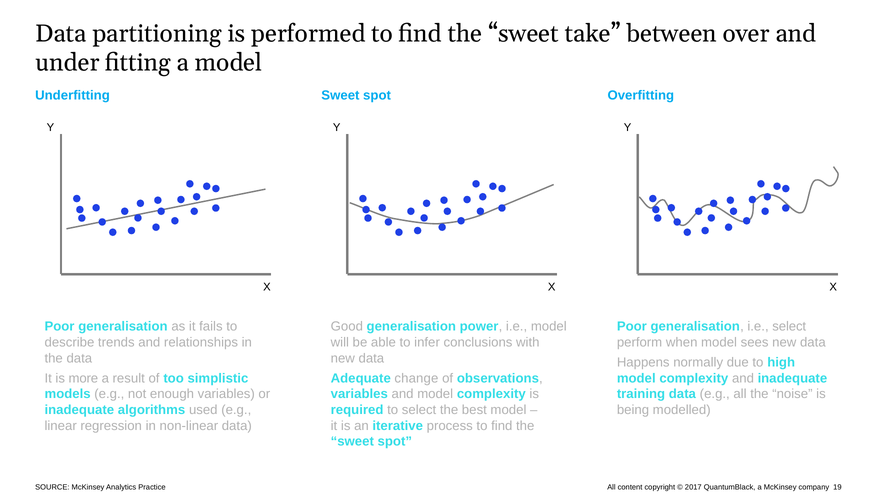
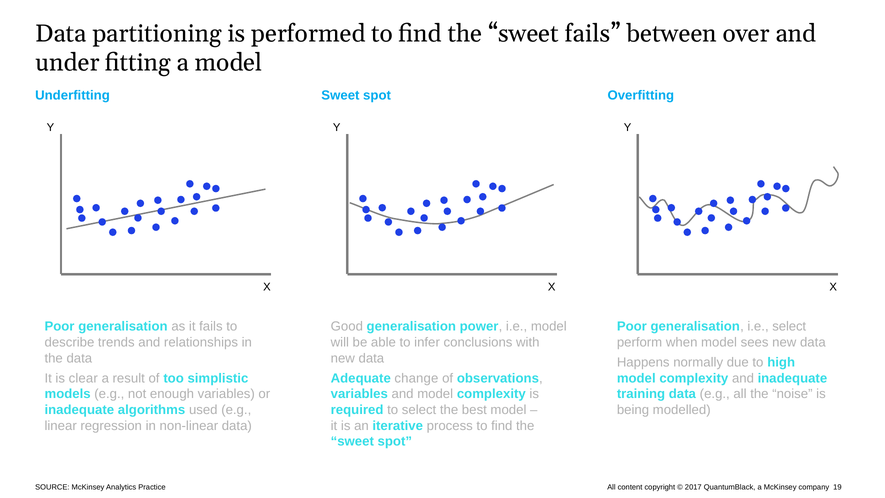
sweet take: take -> fails
more: more -> clear
